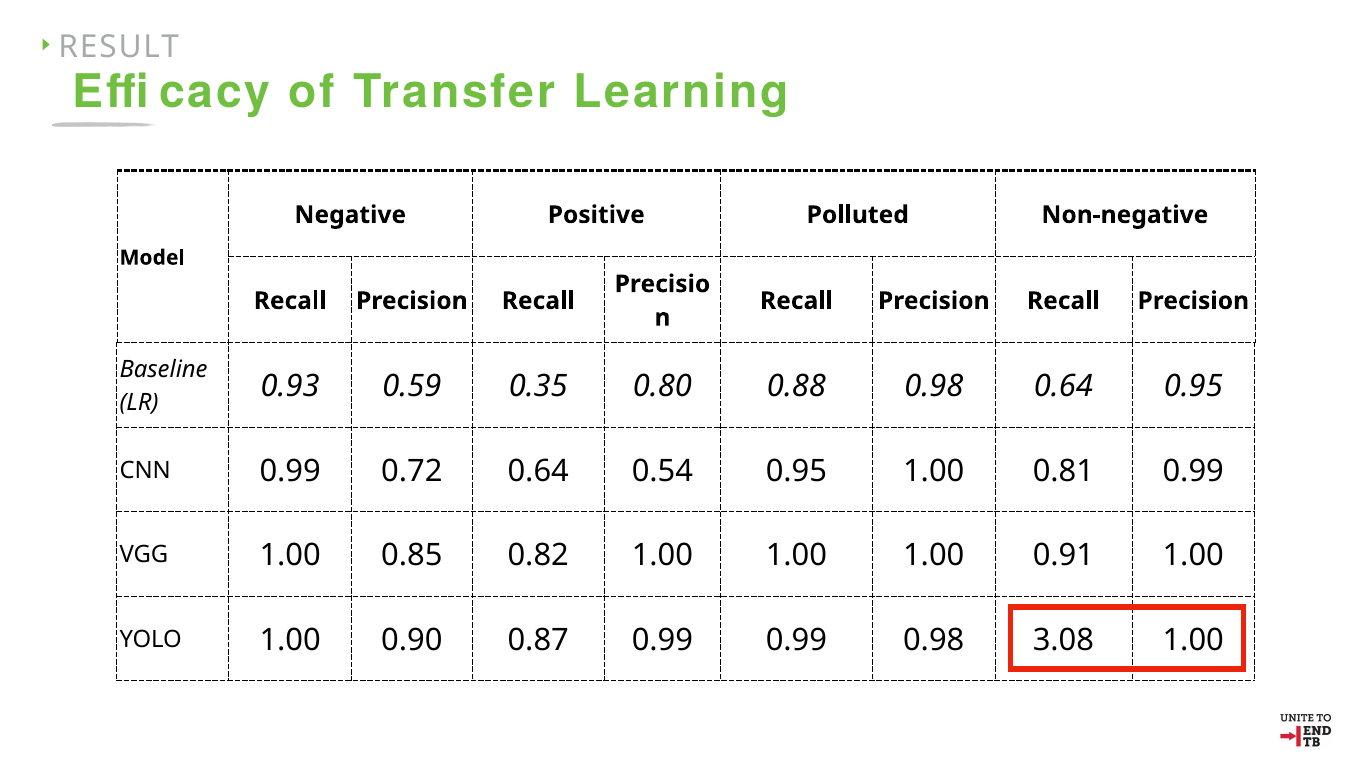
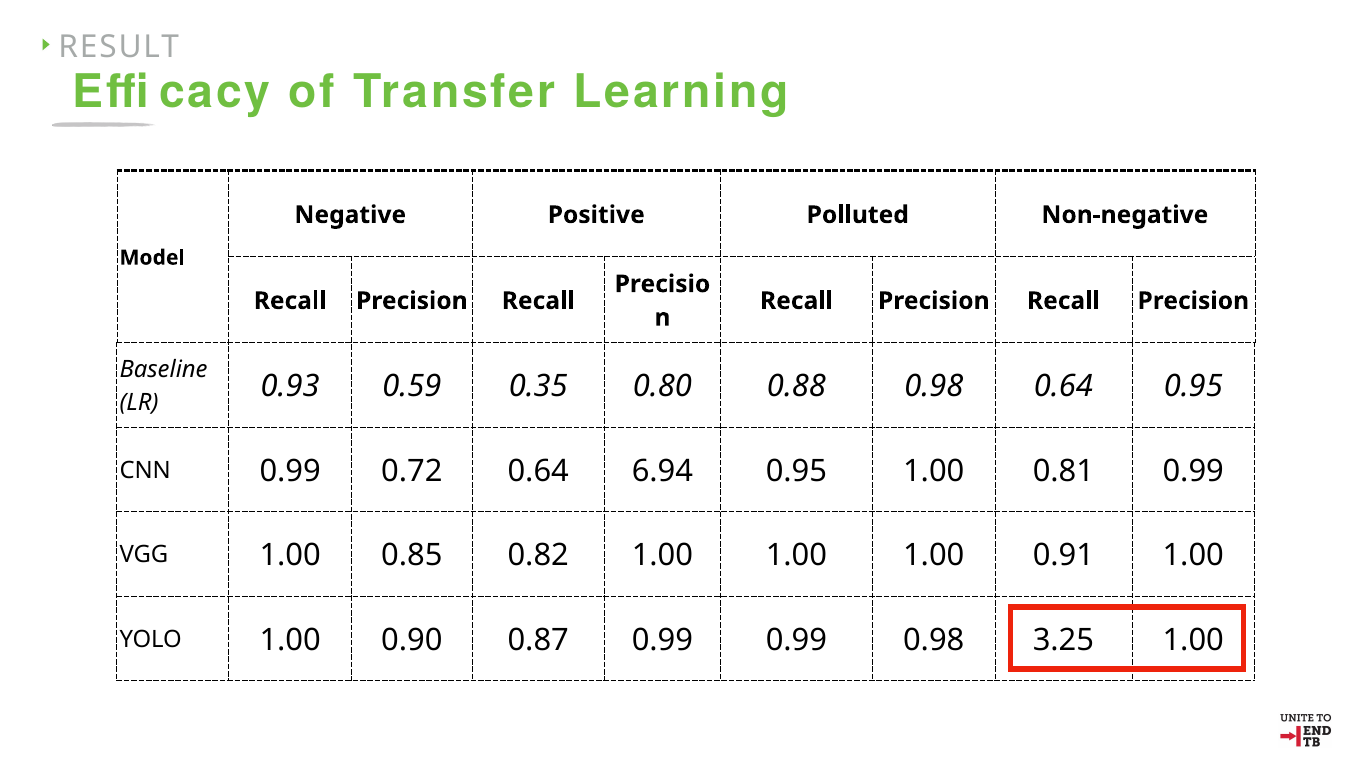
0.54: 0.54 -> 6.94
3.08: 3.08 -> 3.25
